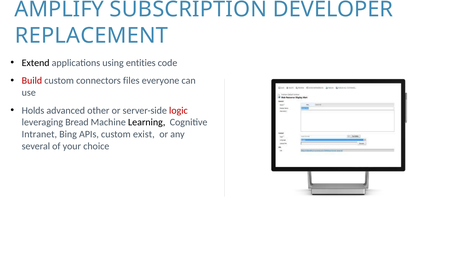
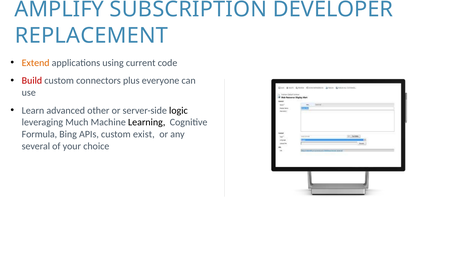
Extend colour: black -> orange
entities: entities -> current
files: files -> plus
Holds: Holds -> Learn
logic colour: red -> black
Bread: Bread -> Much
Intranet: Intranet -> Formula
